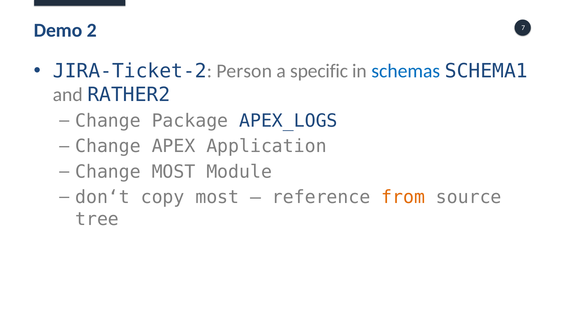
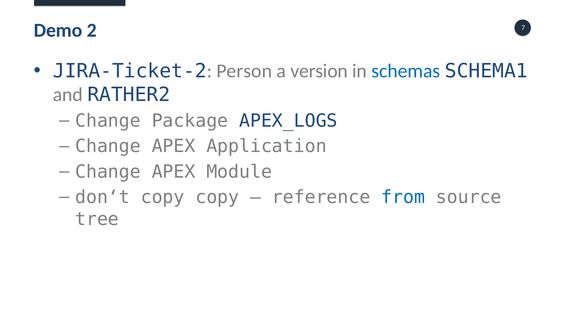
specific: specific -> version
MOST at (174, 172): MOST -> APEX
copy most: most -> copy
from colour: orange -> blue
